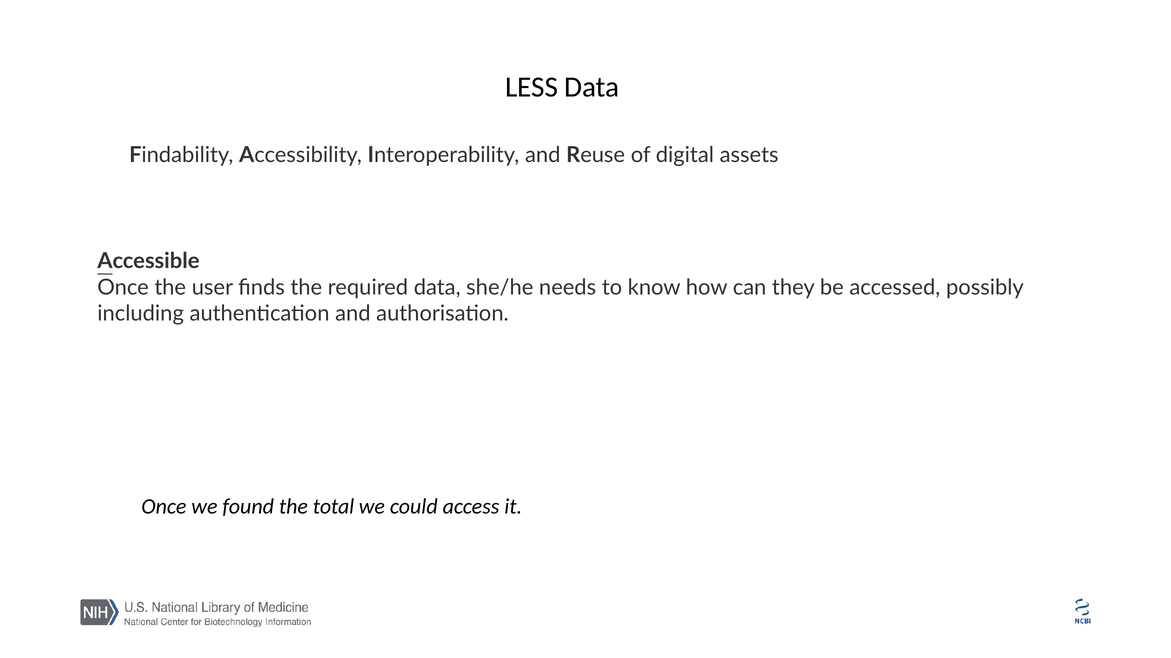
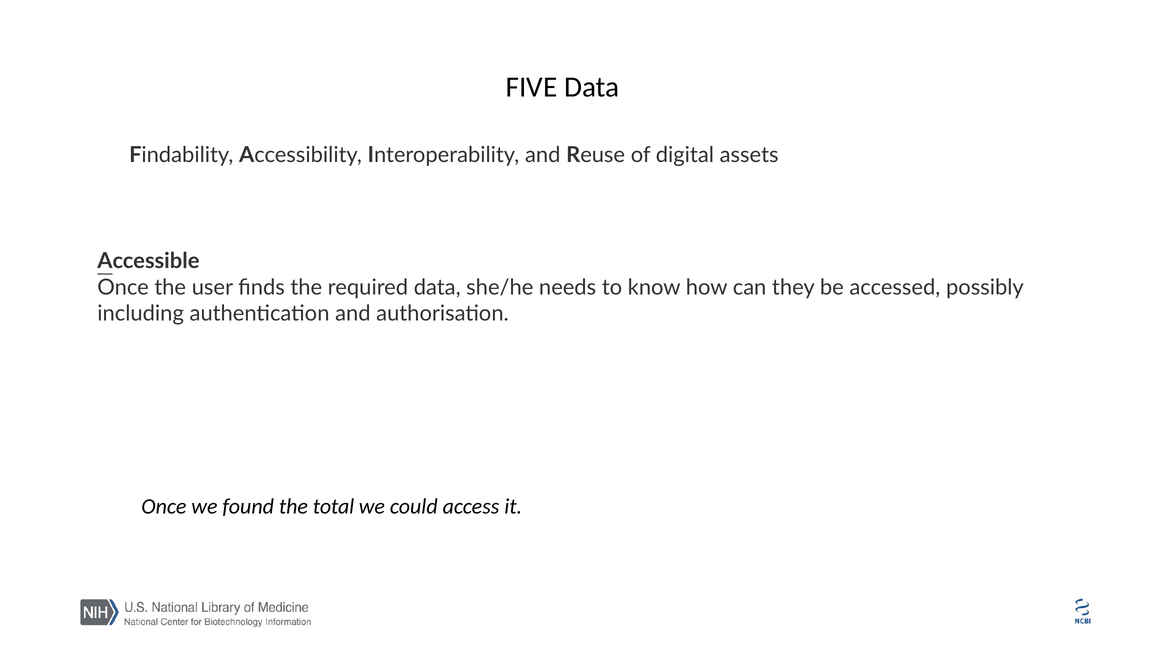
LESS: LESS -> FIVE
